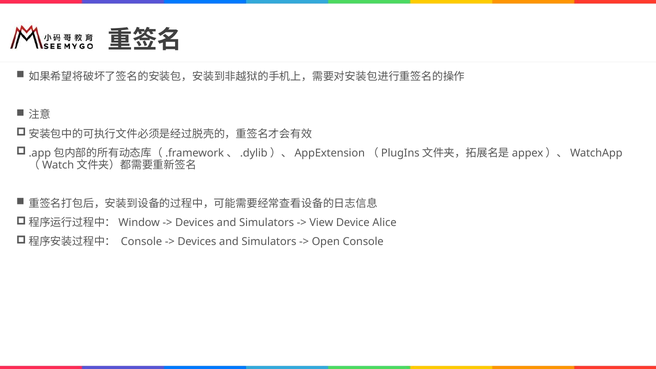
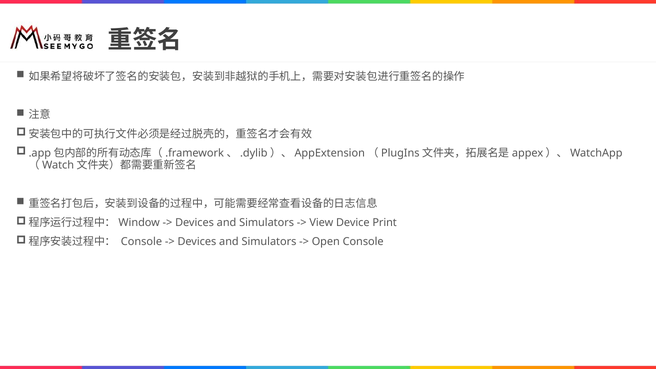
Alice: Alice -> Print
